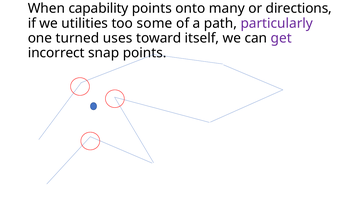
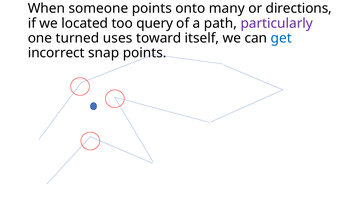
capability: capability -> someone
utilities: utilities -> located
some: some -> query
get colour: purple -> blue
